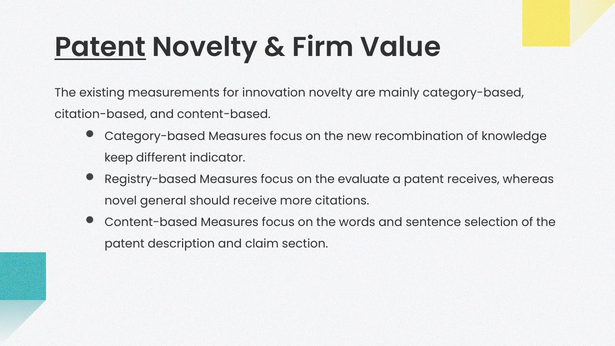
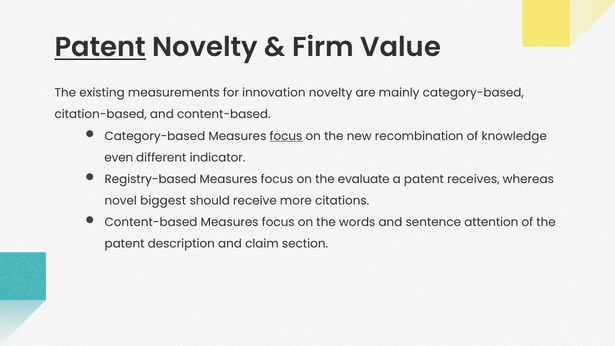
focus at (286, 136) underline: none -> present
keep: keep -> even
general: general -> biggest
selection: selection -> attention
